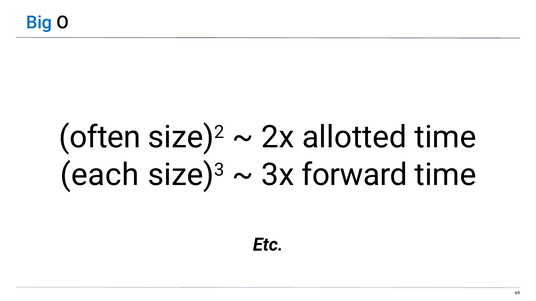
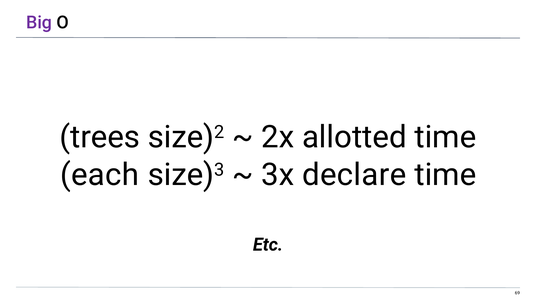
Big colour: blue -> purple
often: often -> trees
forward: forward -> declare
